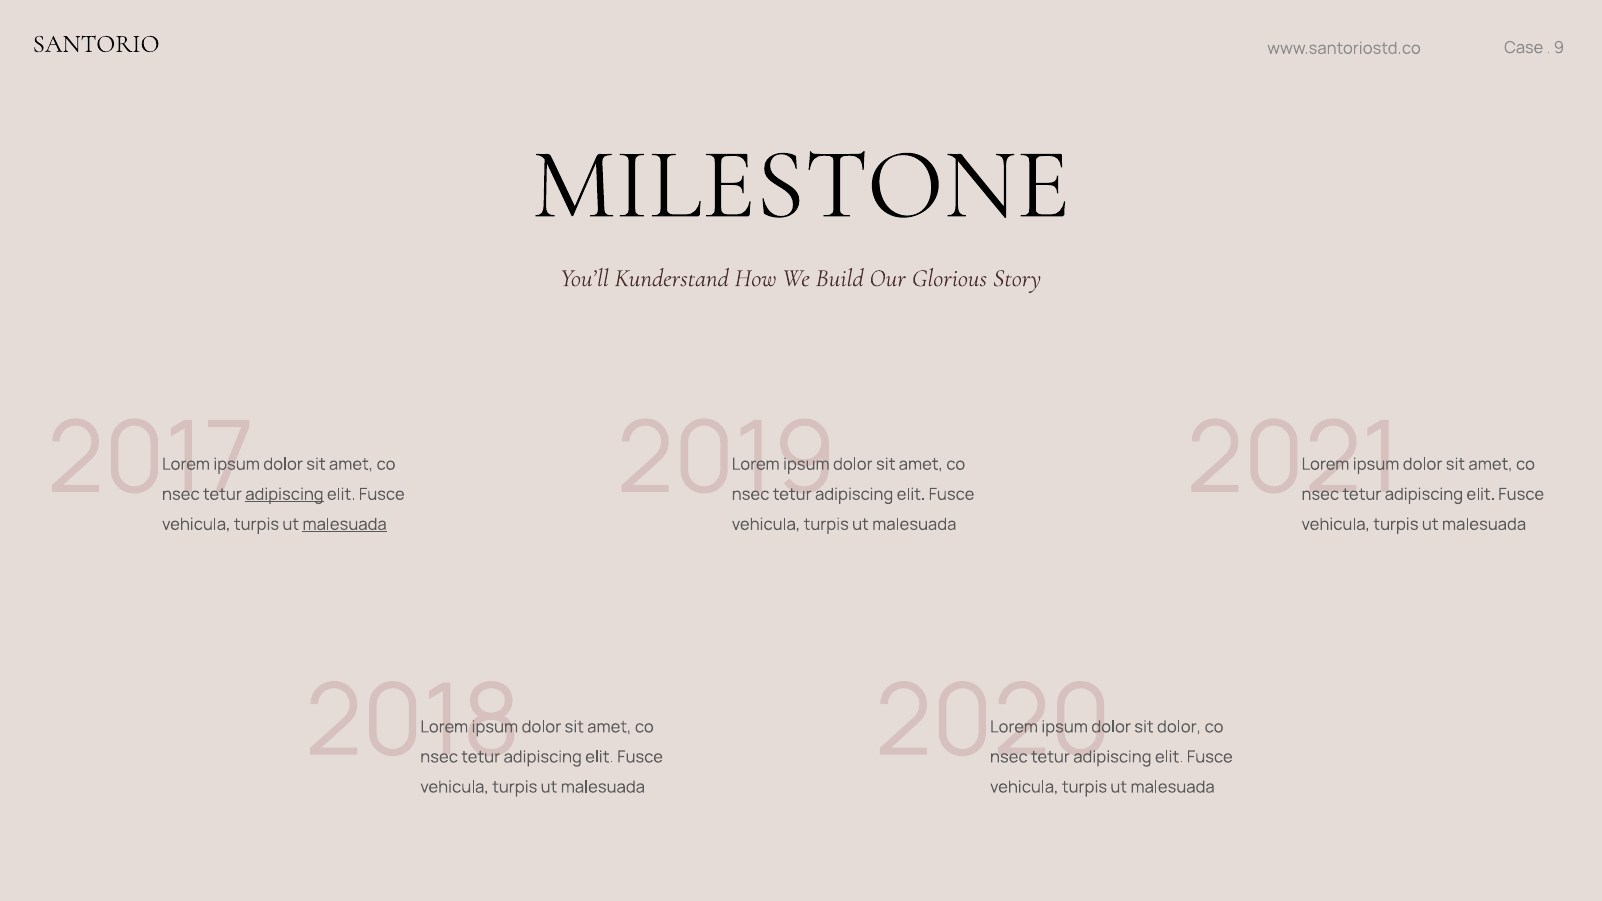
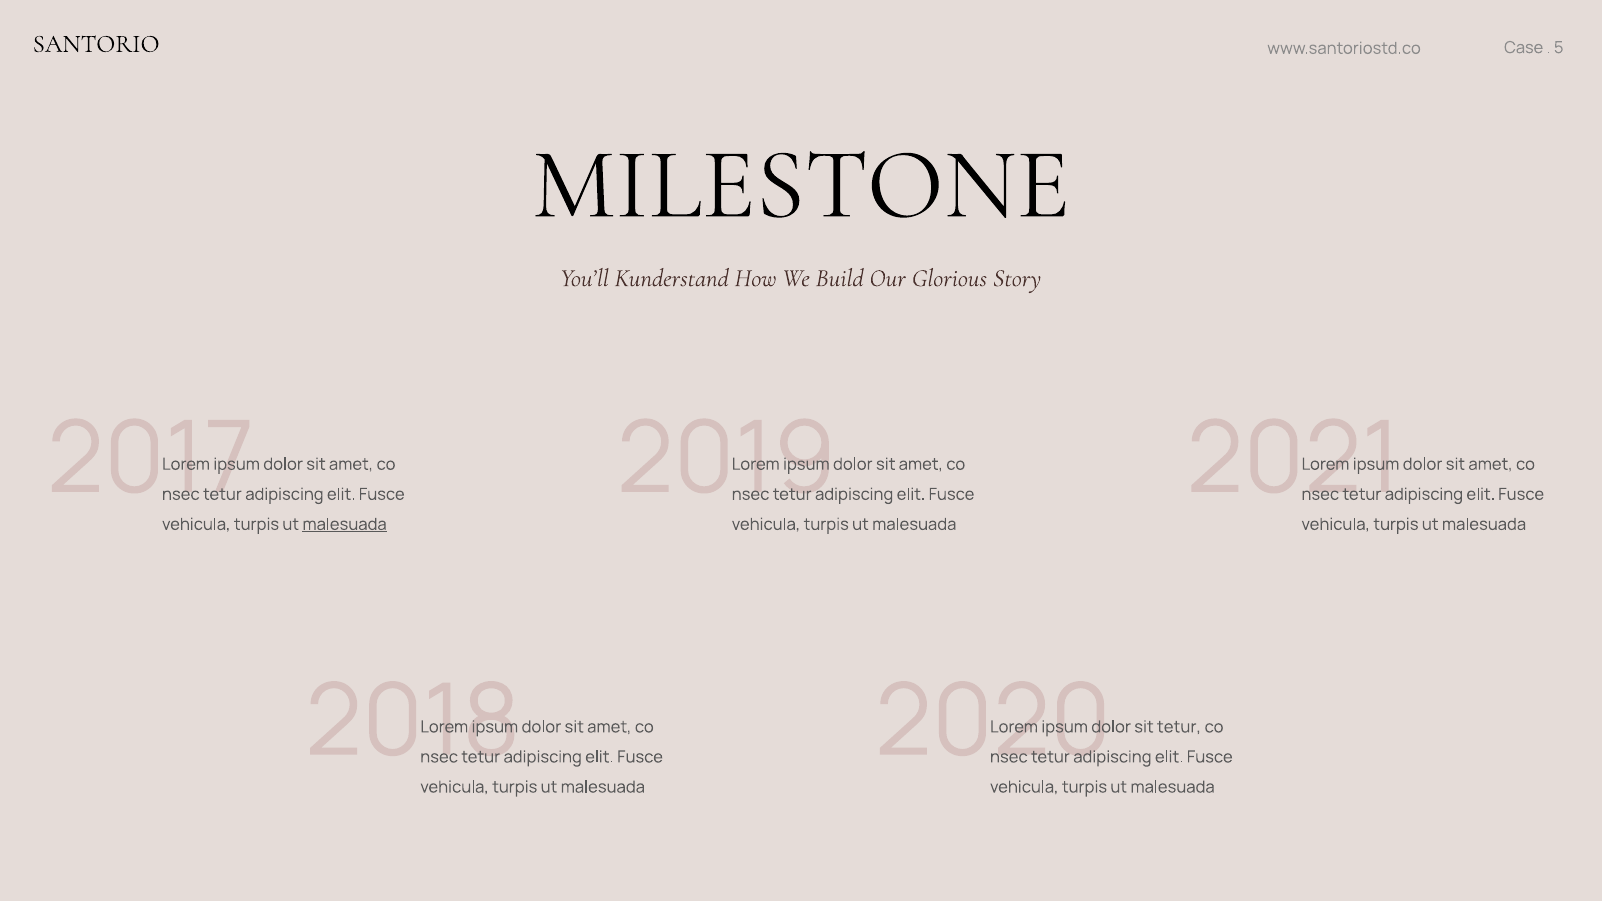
9: 9 -> 5
adipiscing at (284, 494) underline: present -> none
sit dolor: dolor -> tetur
